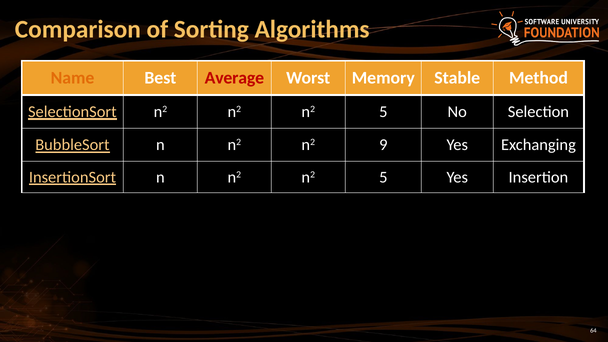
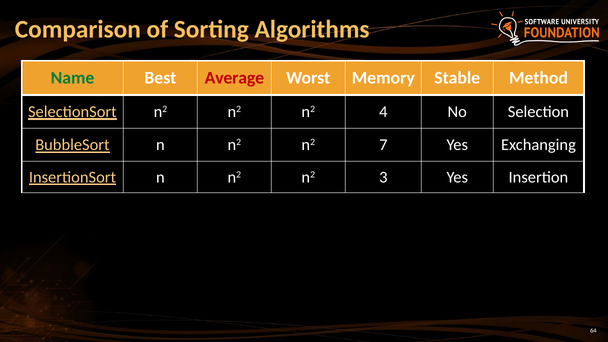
Name colour: orange -> green
n2 n2 n2 5: 5 -> 4
9: 9 -> 7
n n2 n2 5: 5 -> 3
